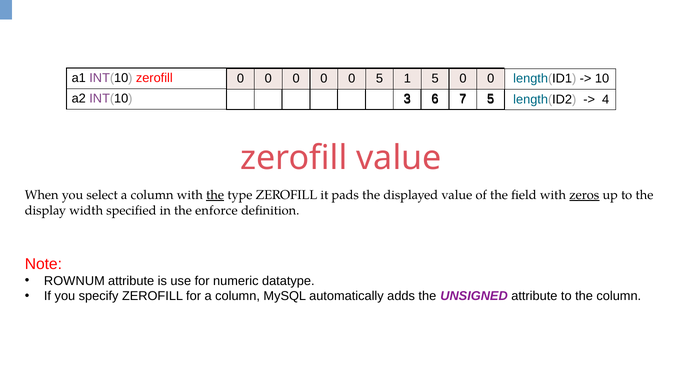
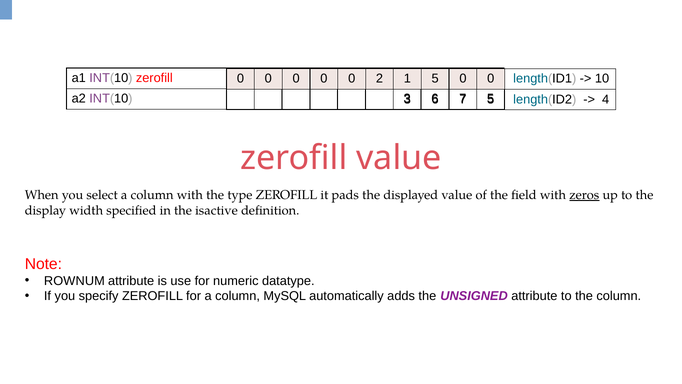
0 5: 5 -> 2
the at (215, 195) underline: present -> none
enforce: enforce -> isactive
